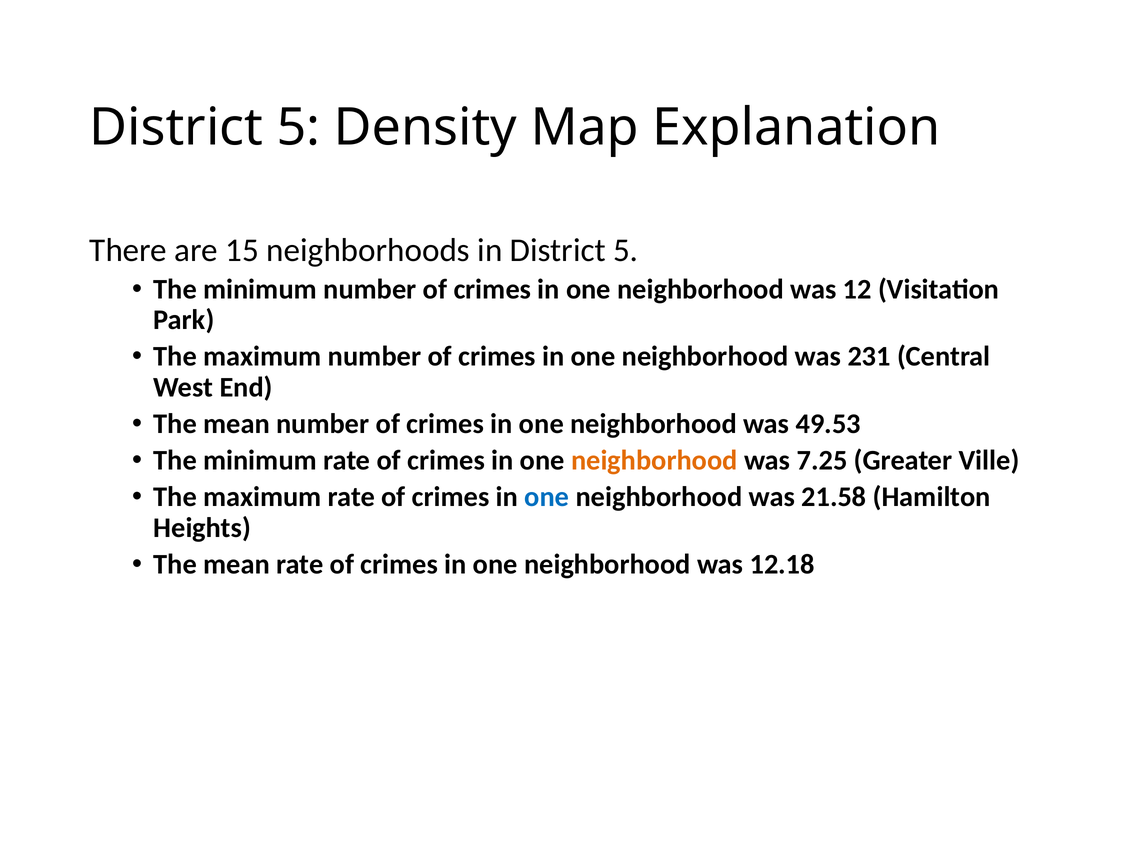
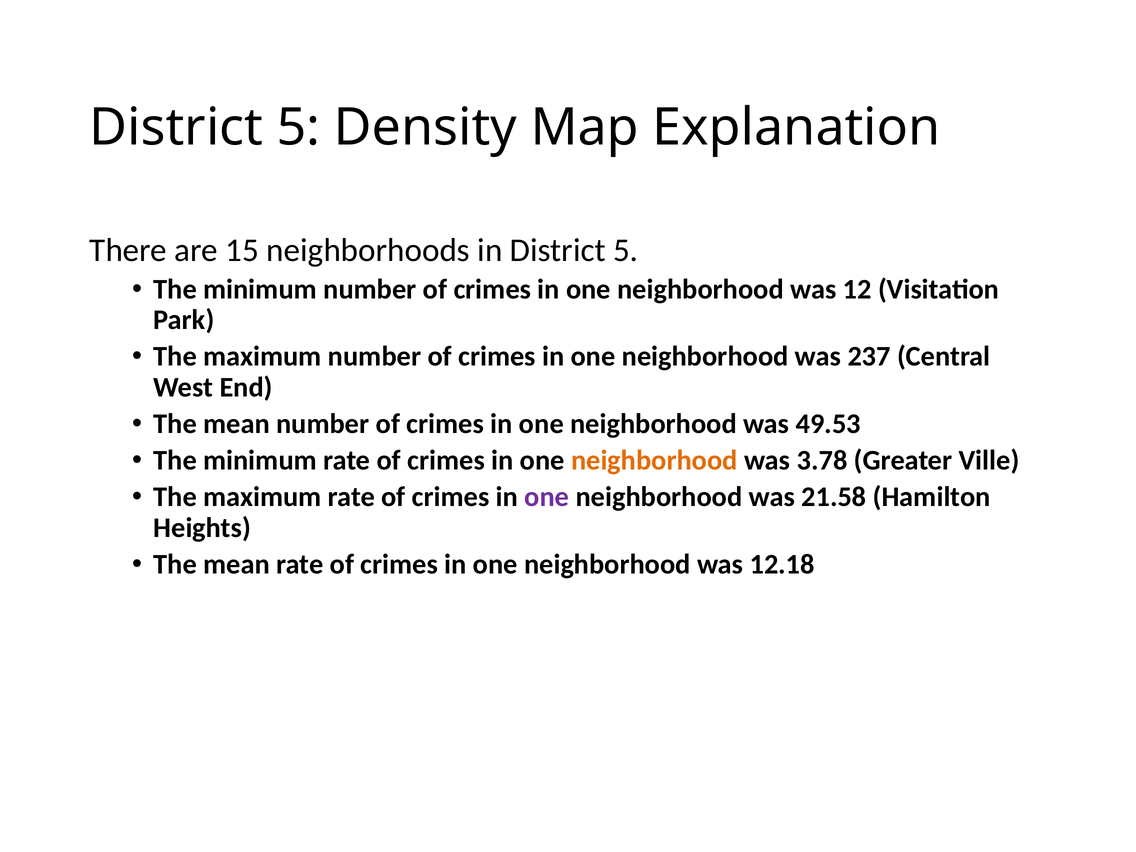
231: 231 -> 237
7.25: 7.25 -> 3.78
one at (547, 497) colour: blue -> purple
